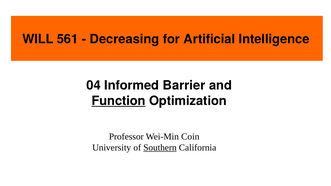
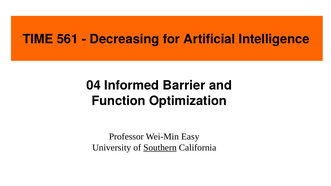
WILL: WILL -> TIME
Function underline: present -> none
Coin: Coin -> Easy
